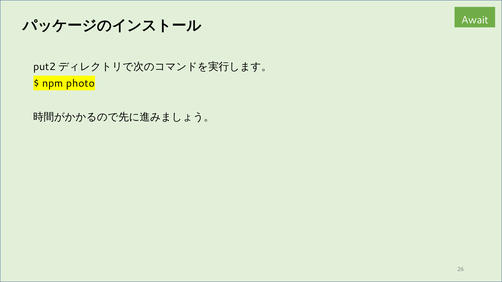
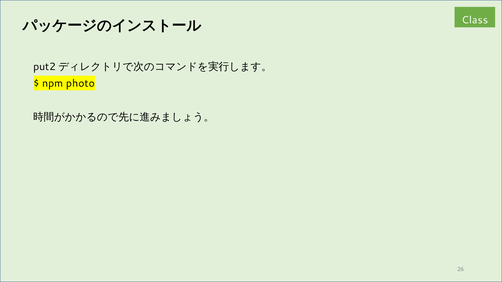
Await: Await -> Class
